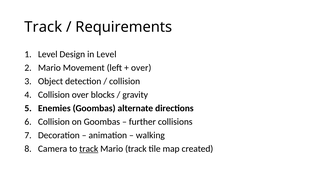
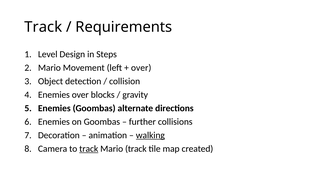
in Level: Level -> Steps
Collision at (54, 95): Collision -> Enemies
Collision at (54, 121): Collision -> Enemies
walking underline: none -> present
